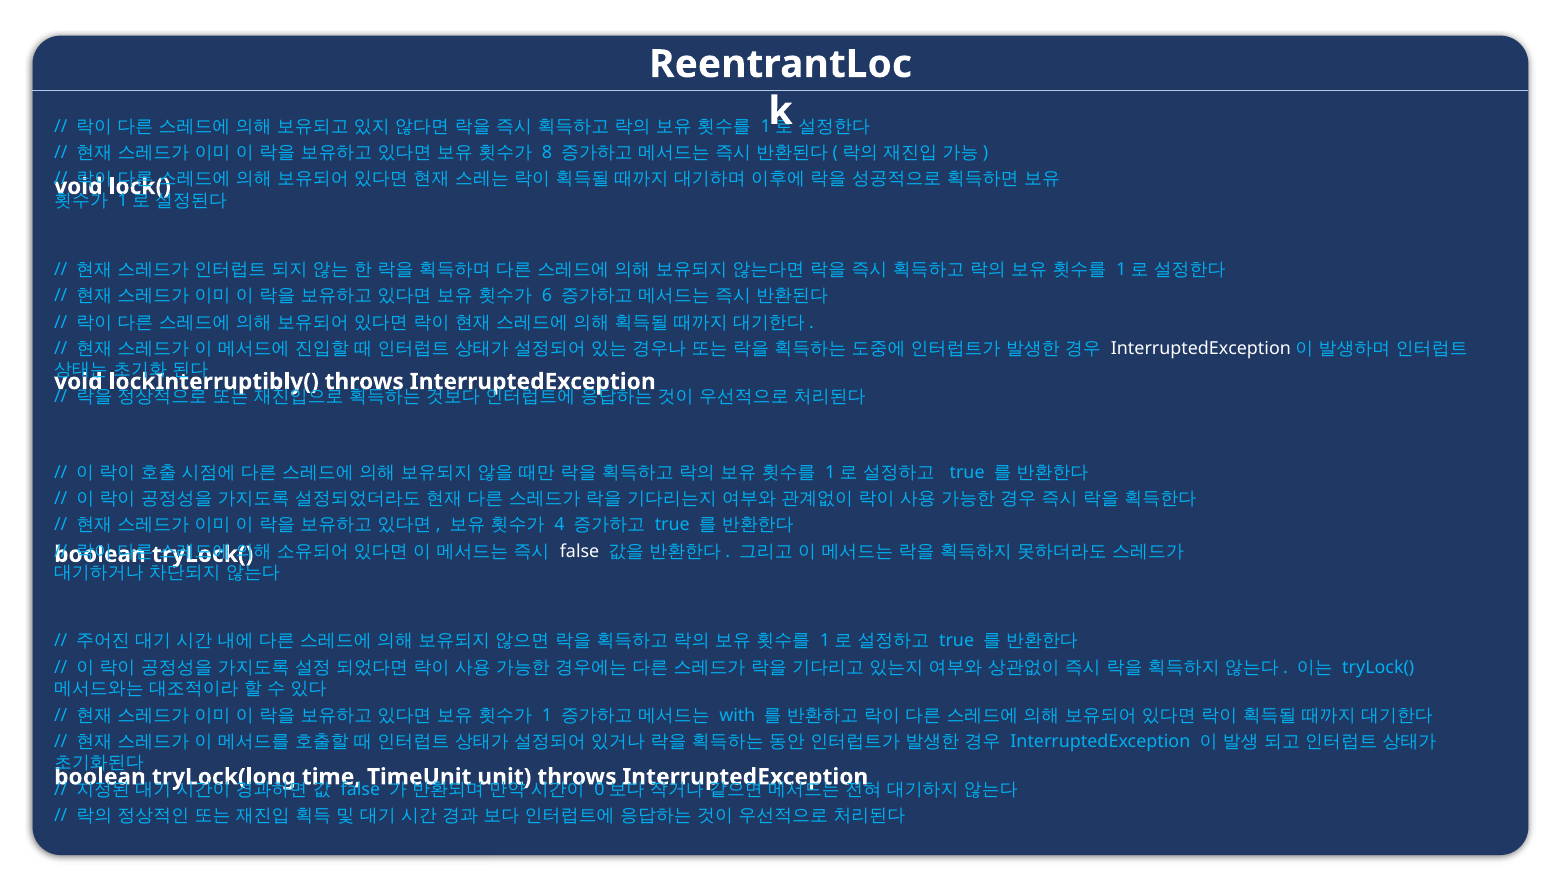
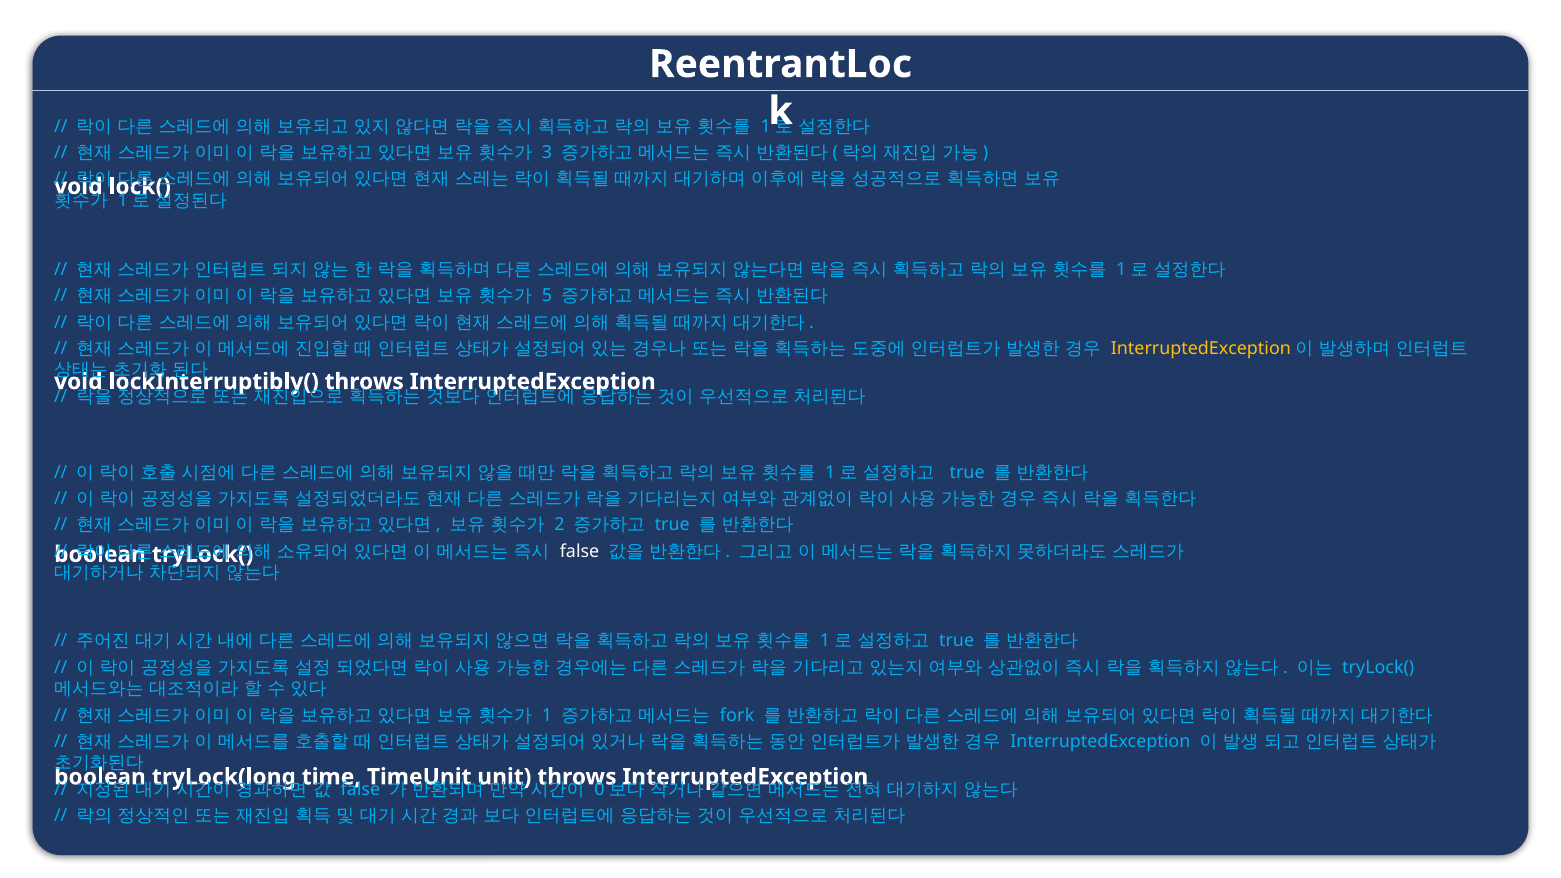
8: 8 -> 3
6: 6 -> 5
InterruptedException at (1201, 349) colour: white -> yellow
4: 4 -> 2
with: with -> fork
